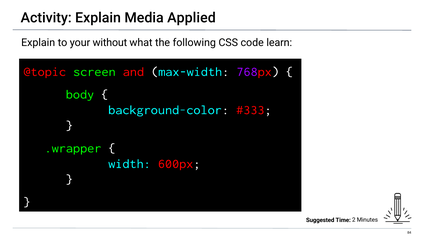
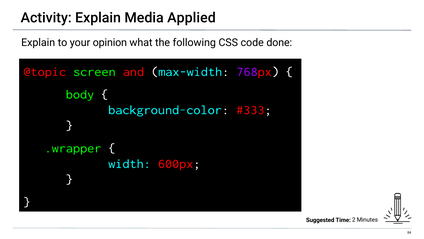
without: without -> opinion
learn: learn -> done
